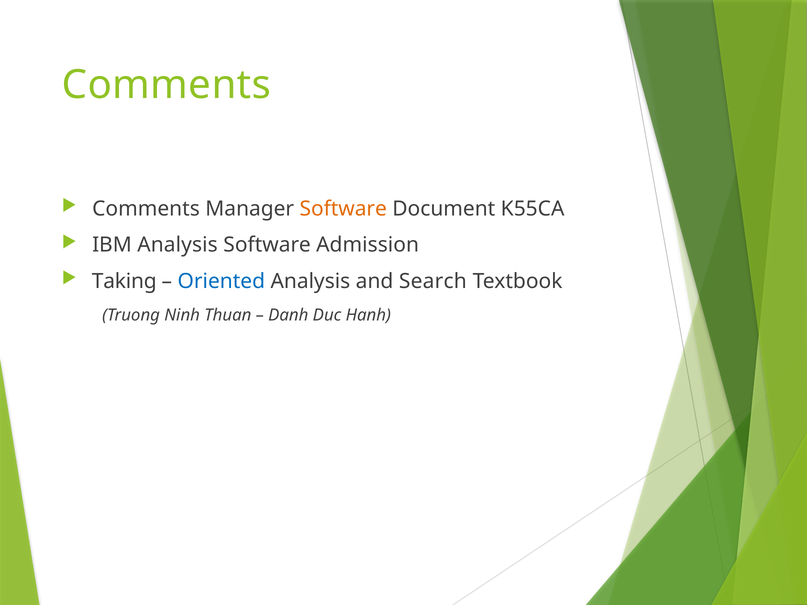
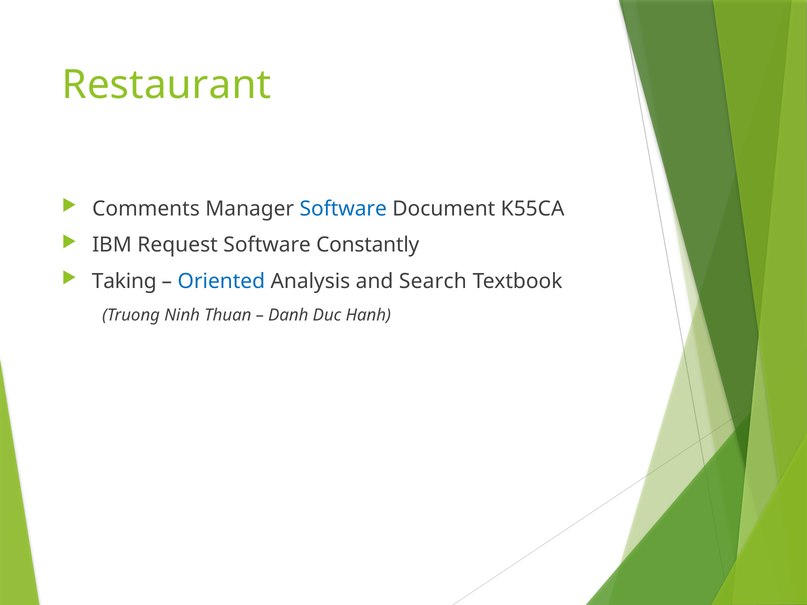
Comments at (166, 85): Comments -> Restaurant
Software at (343, 209) colour: orange -> blue
IBM Analysis: Analysis -> Request
Admission: Admission -> Constantly
